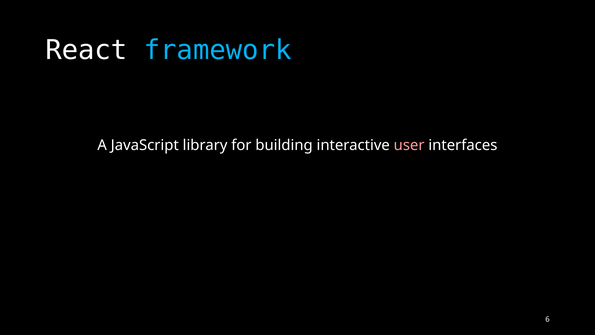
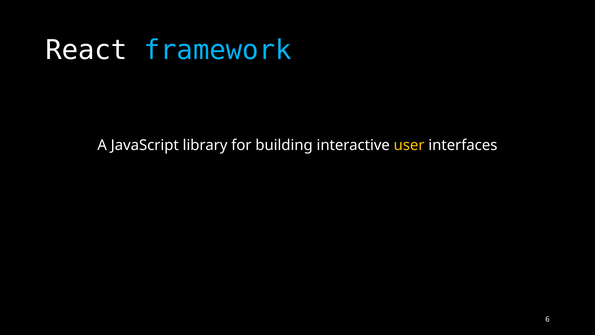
user colour: pink -> yellow
